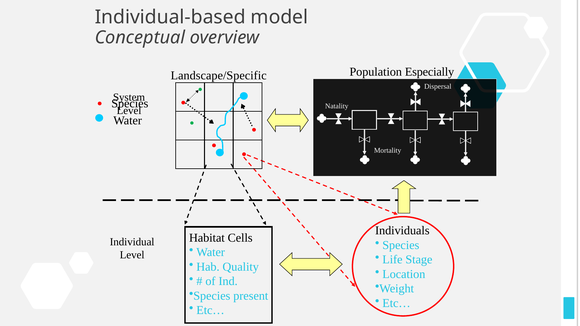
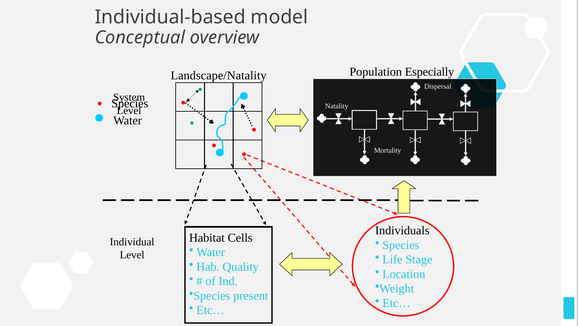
Landscape/Specific: Landscape/Specific -> Landscape/Natality
